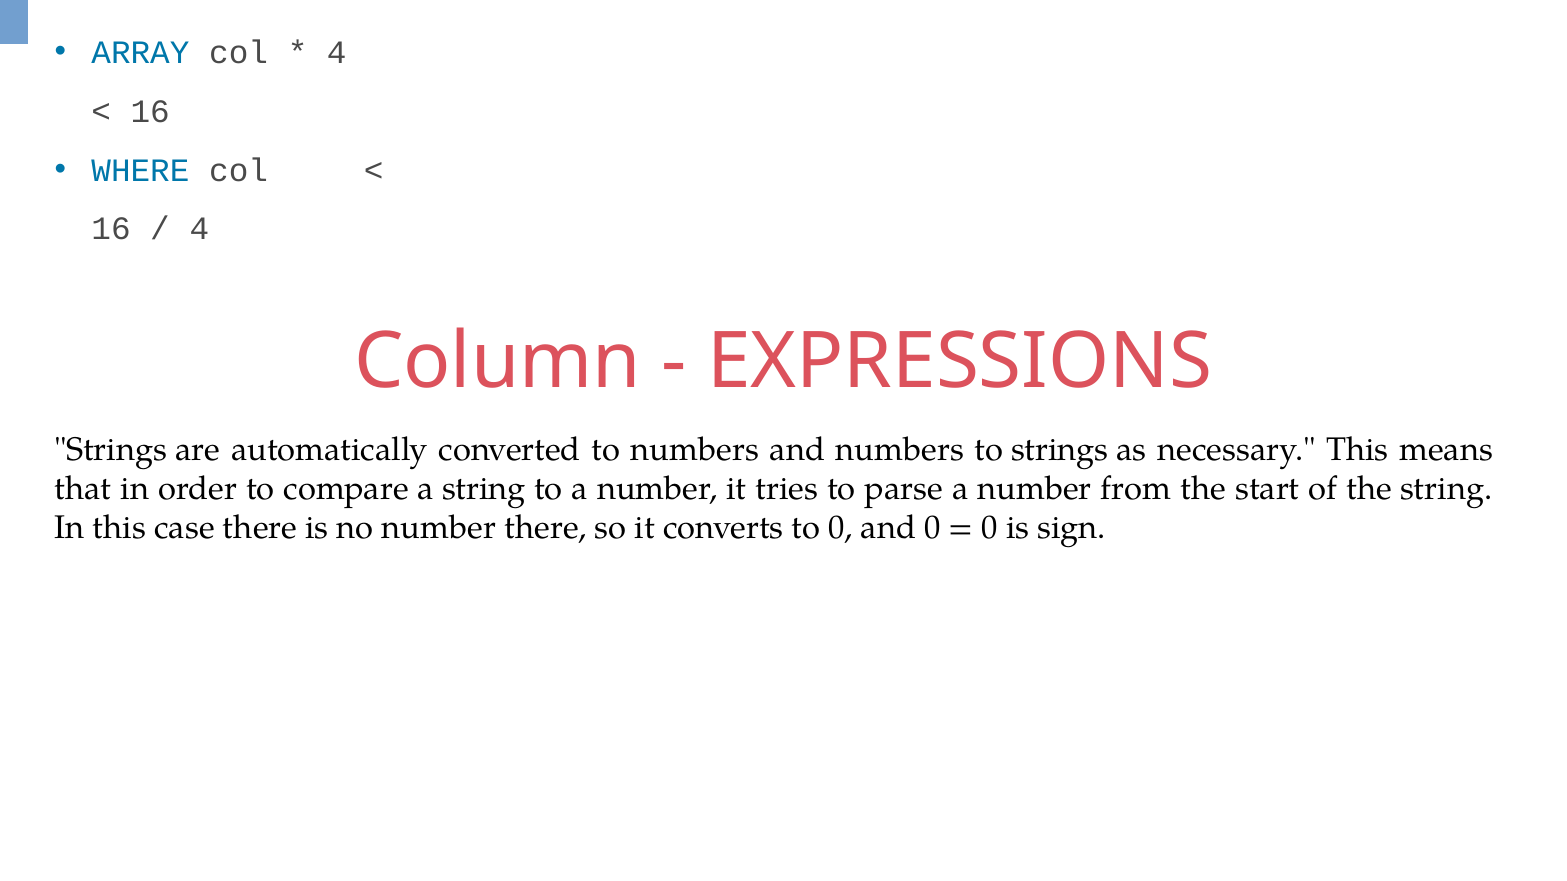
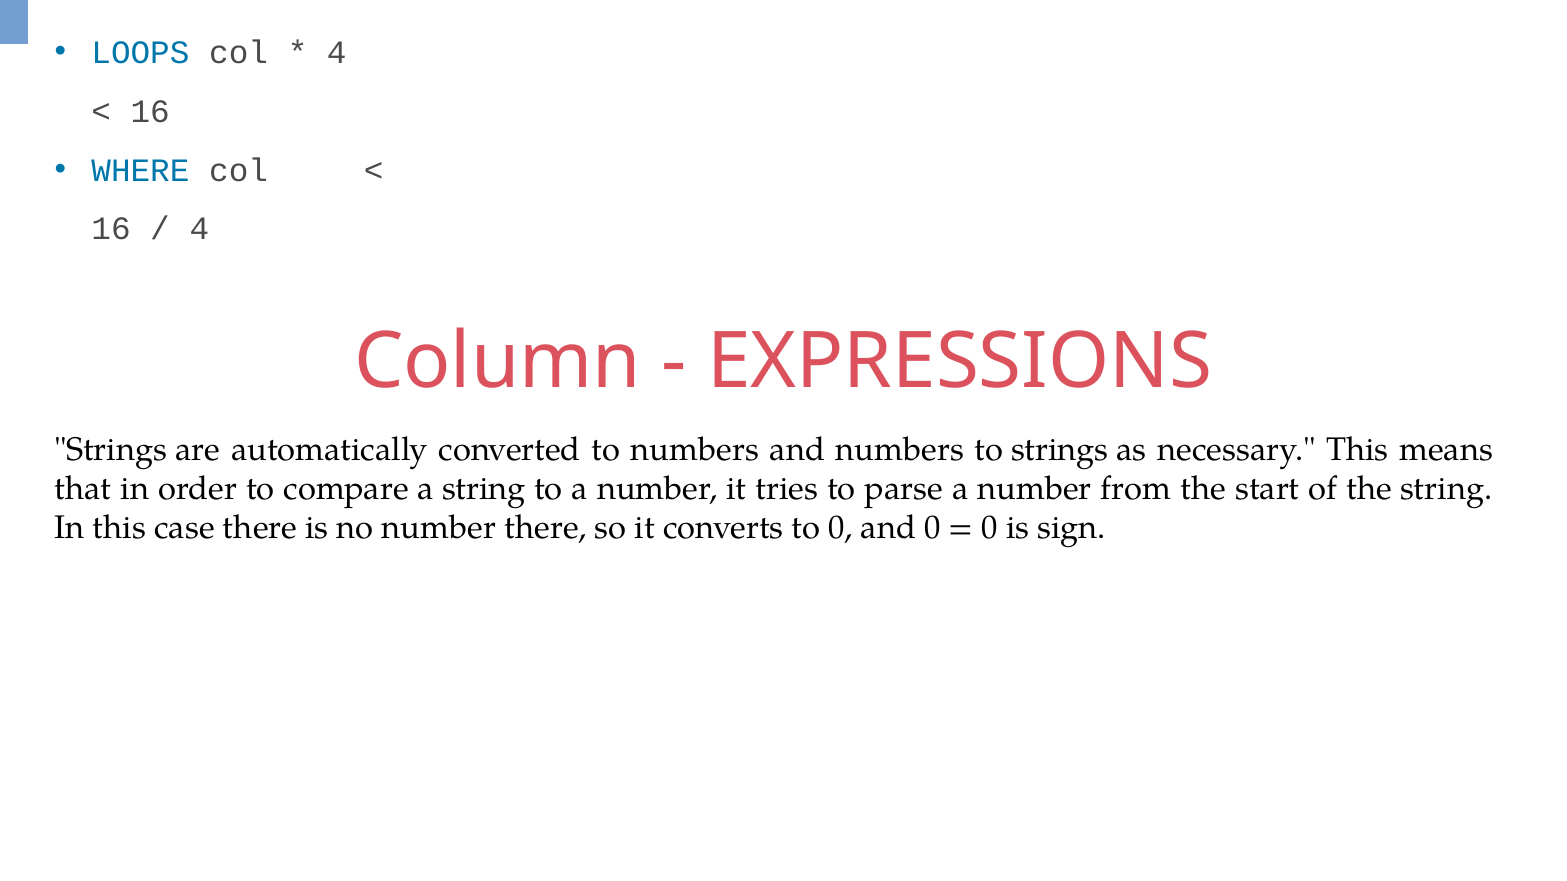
ARRAY: ARRAY -> LOOPS
